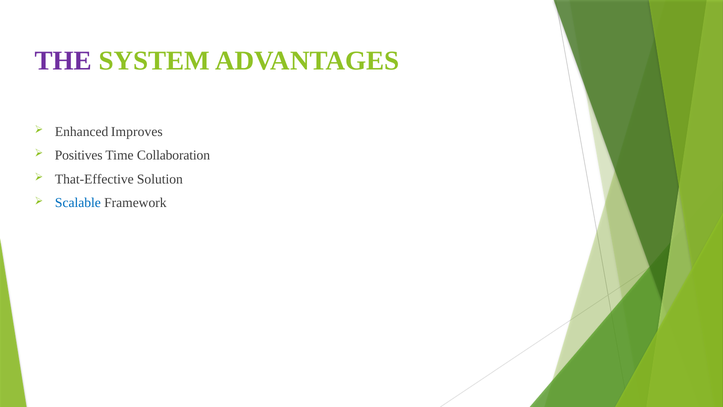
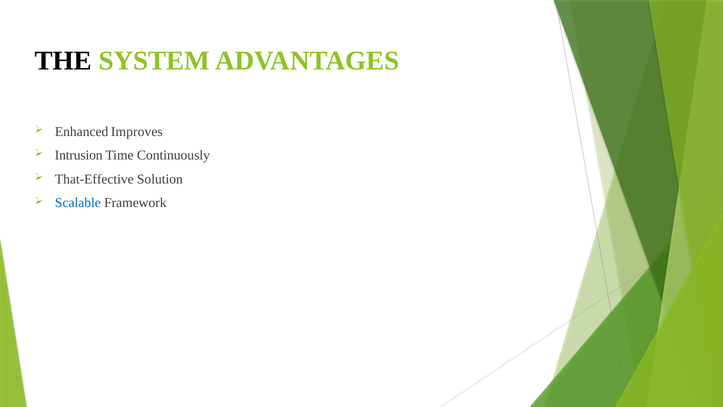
THE colour: purple -> black
Positives: Positives -> Intrusion
Collaboration: Collaboration -> Continuously
